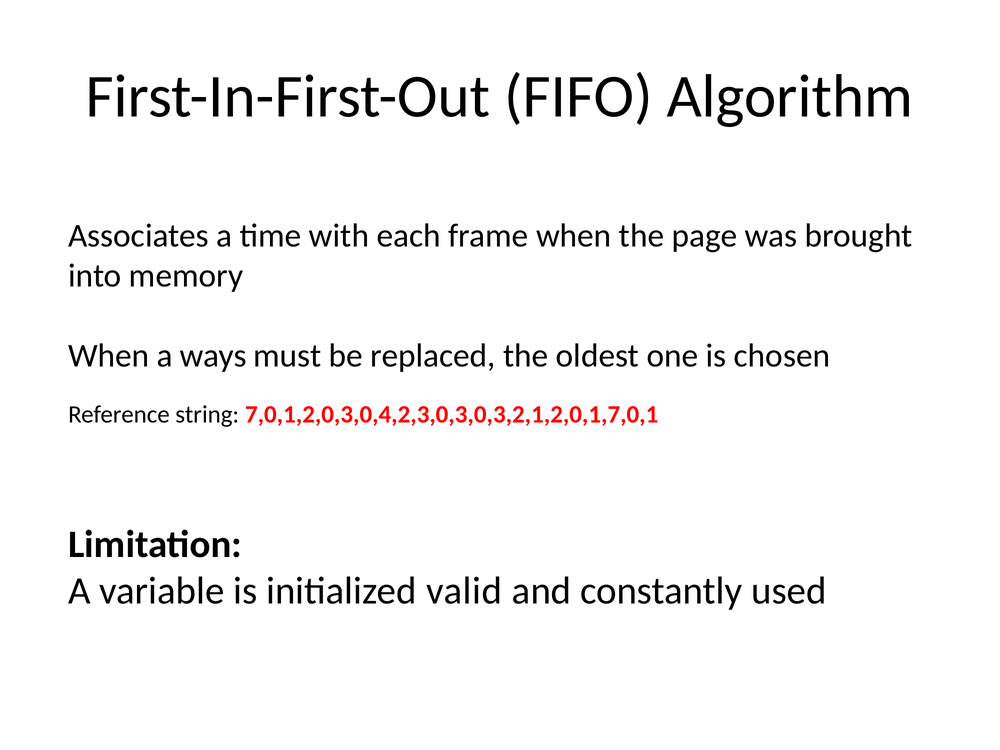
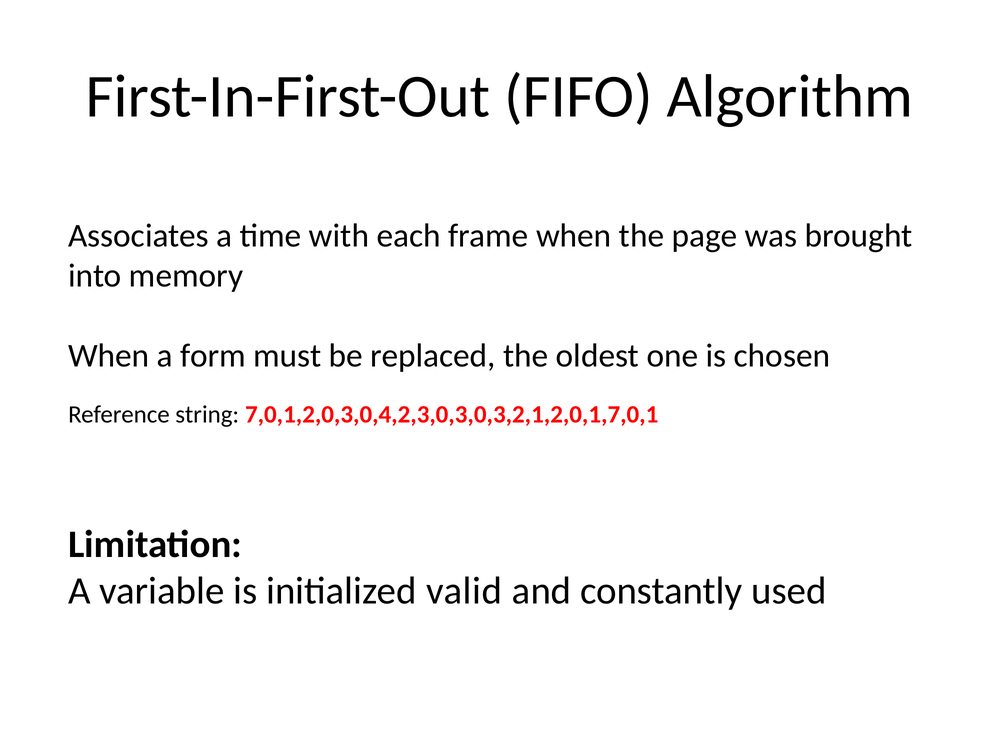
ways: ways -> form
